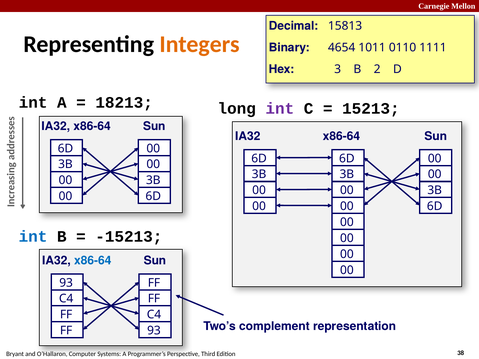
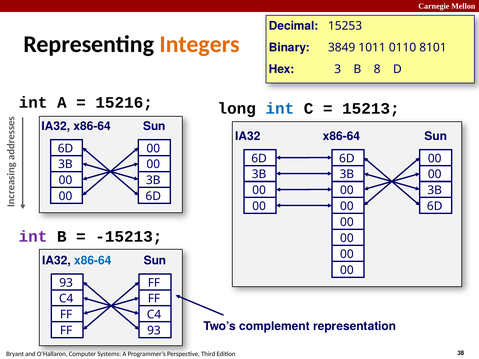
15813: 15813 -> 15253
4654: 4654 -> 3849
1111: 1111 -> 8101
2: 2 -> 8
18213: 18213 -> 15216
int at (280, 108) colour: purple -> blue
int at (33, 237) colour: blue -> purple
